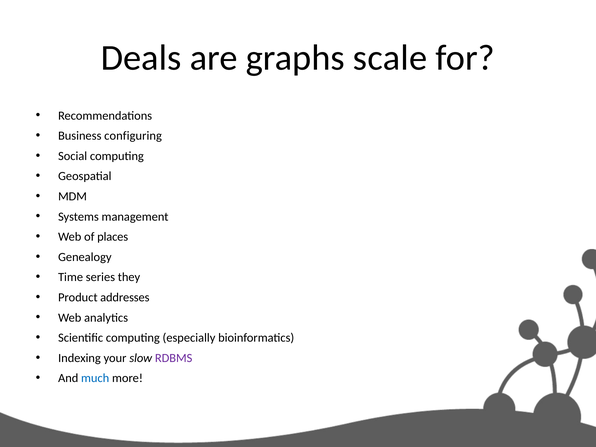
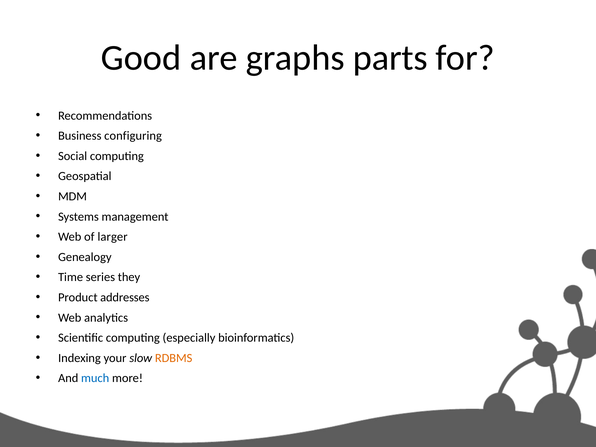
Deals: Deals -> Good
scale: scale -> parts
places: places -> larger
RDBMS colour: purple -> orange
